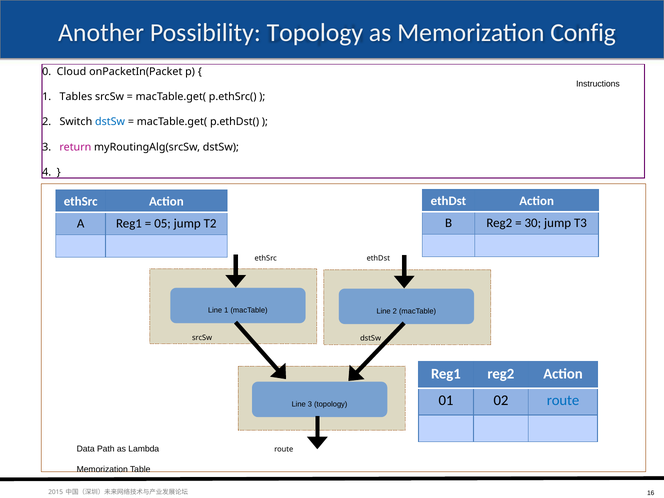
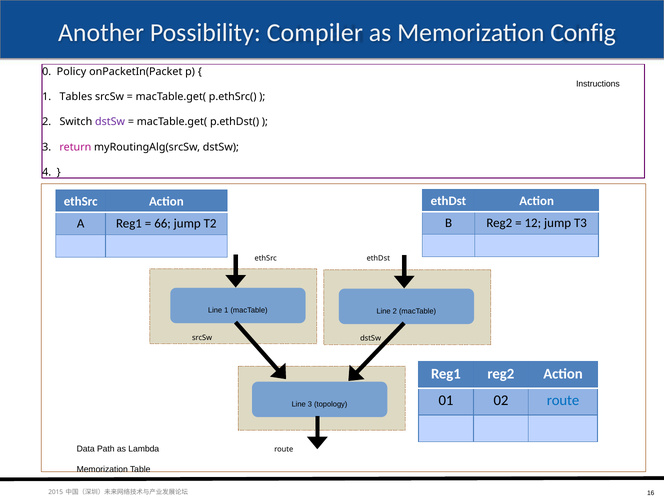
Possibility Topology: Topology -> Compiler
Cloud: Cloud -> Policy
dstSw at (110, 122) colour: blue -> purple
30: 30 -> 12
05: 05 -> 66
